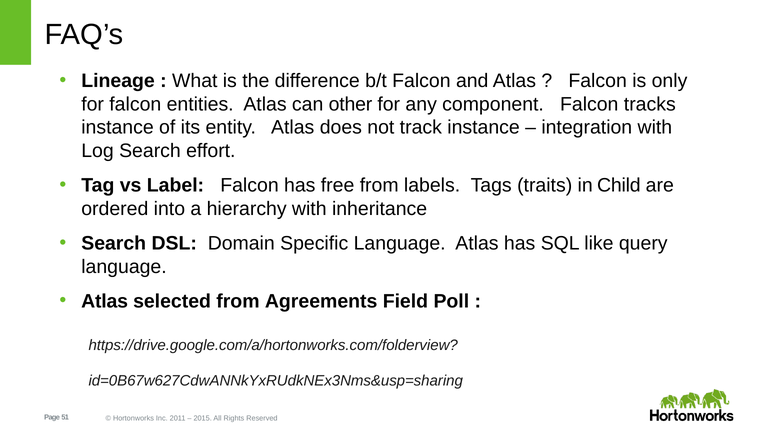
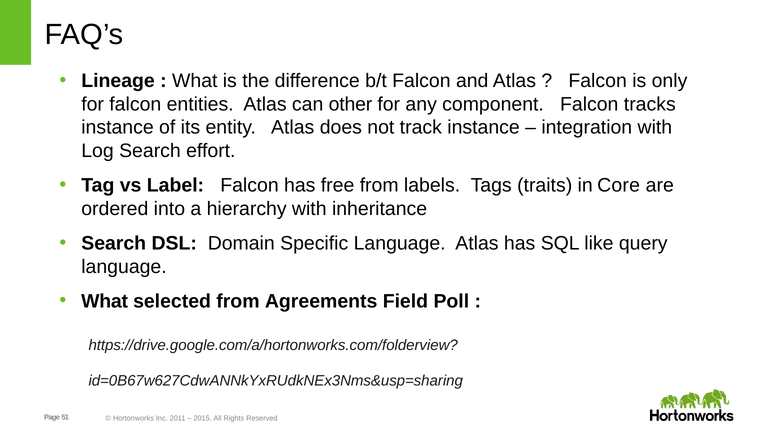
Child: Child -> Core
Atlas at (105, 301): Atlas -> What
